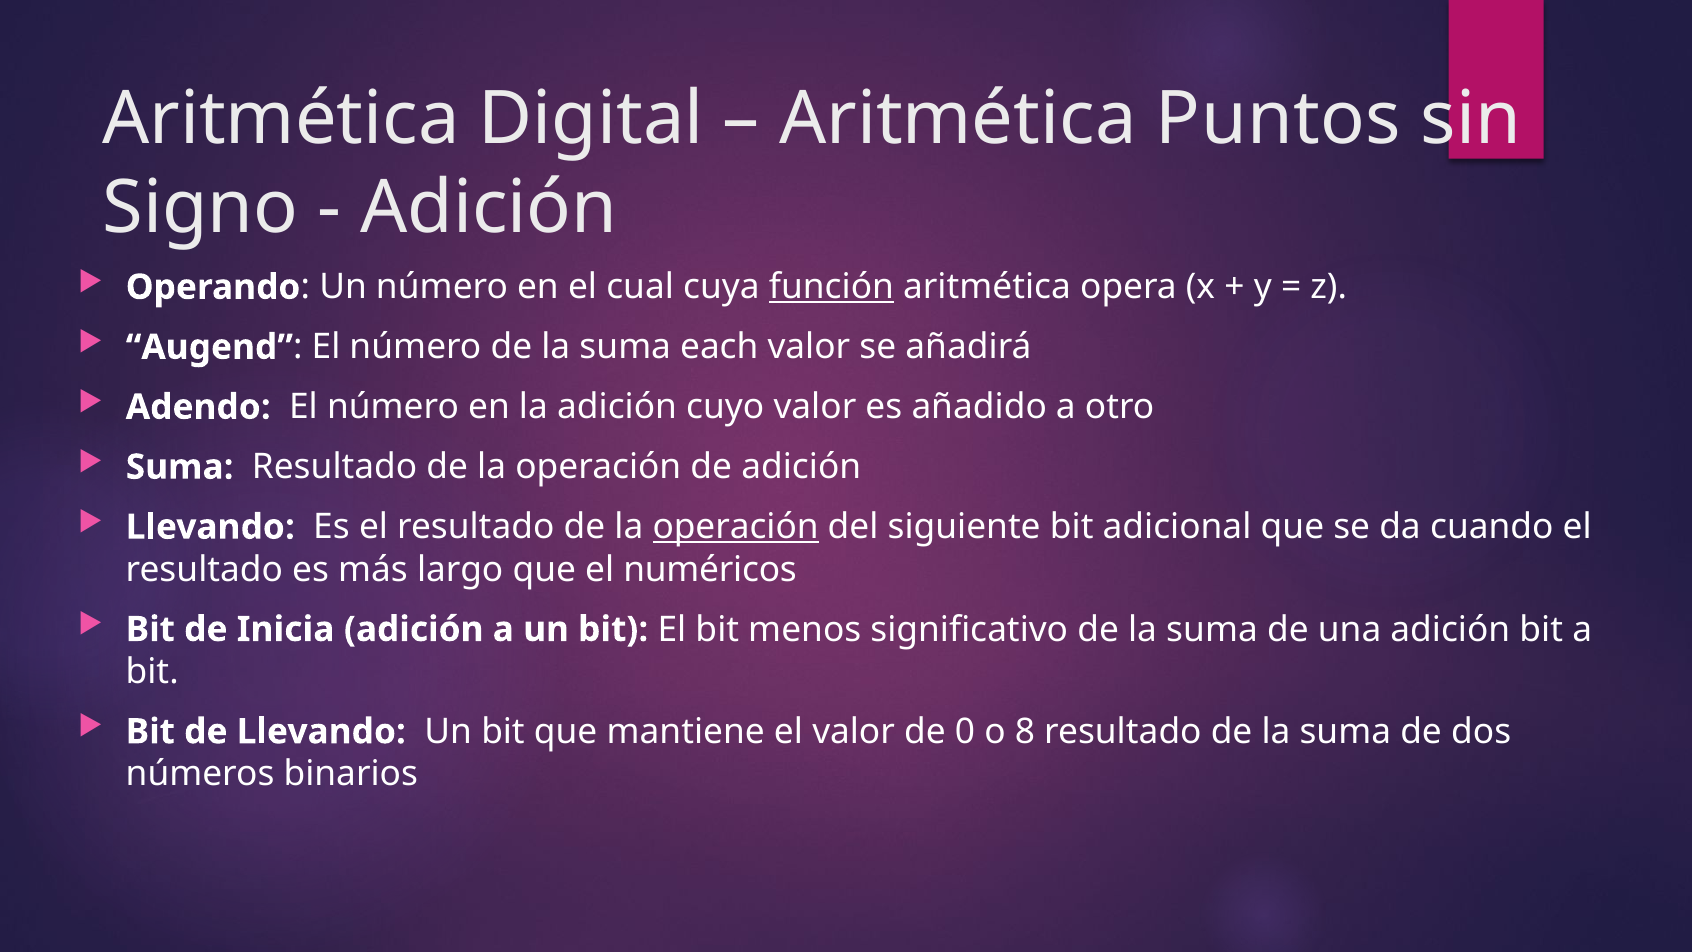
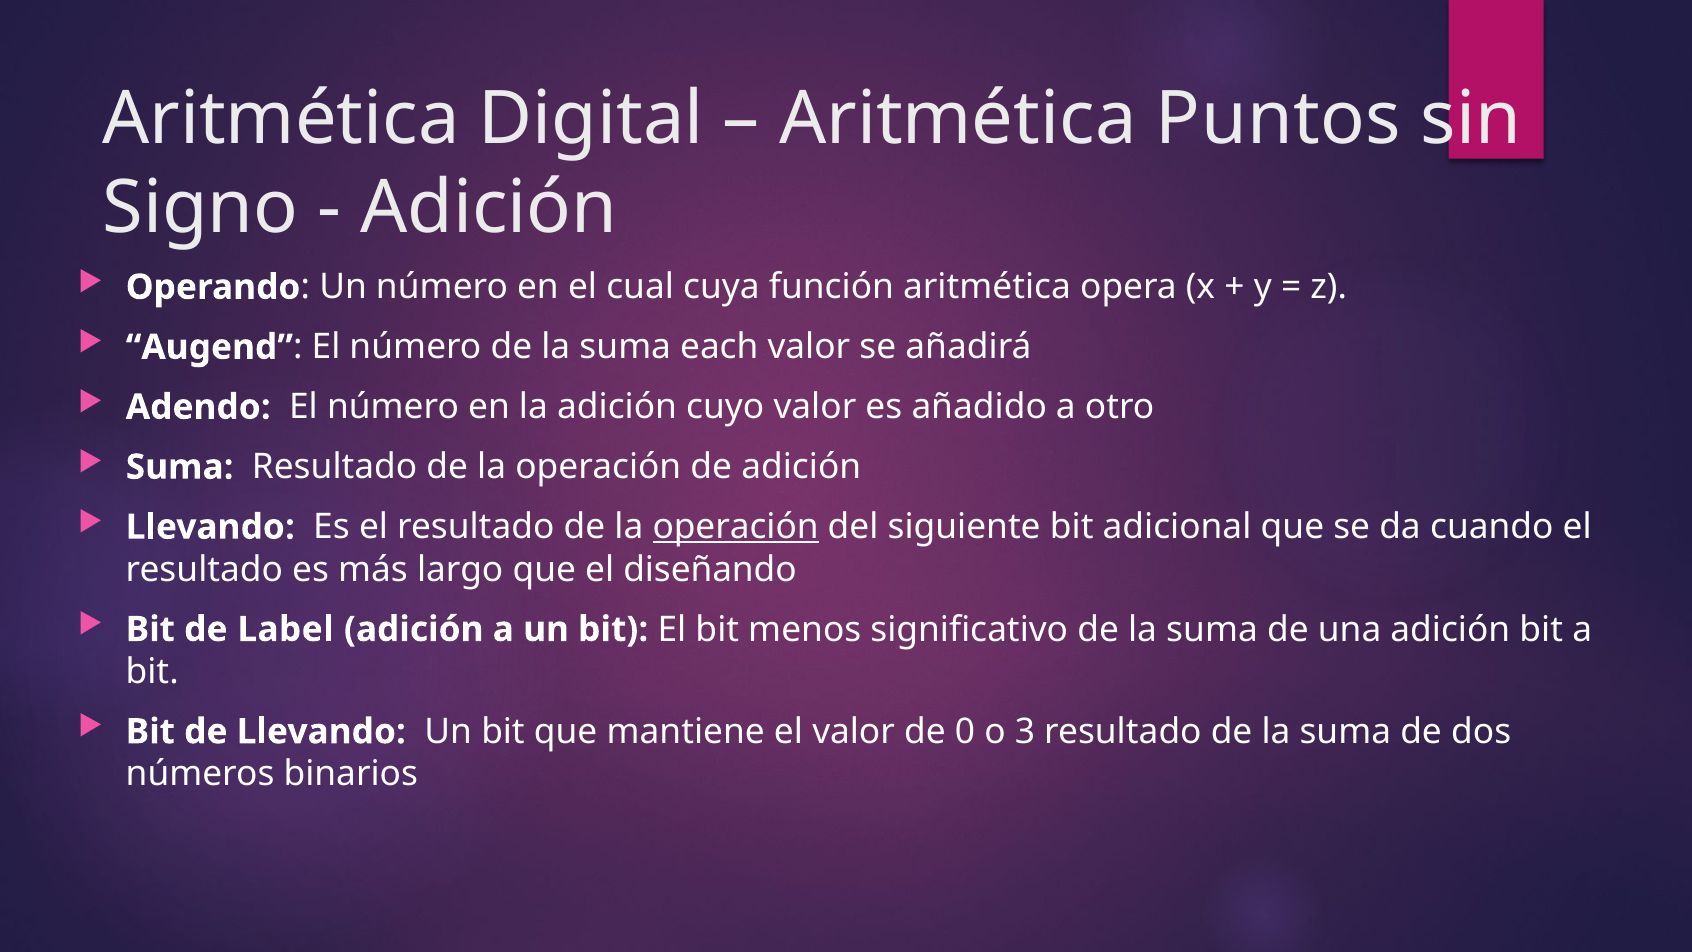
función underline: present -> none
numéricos: numéricos -> diseñando
Inicia: Inicia -> Label
8: 8 -> 3
